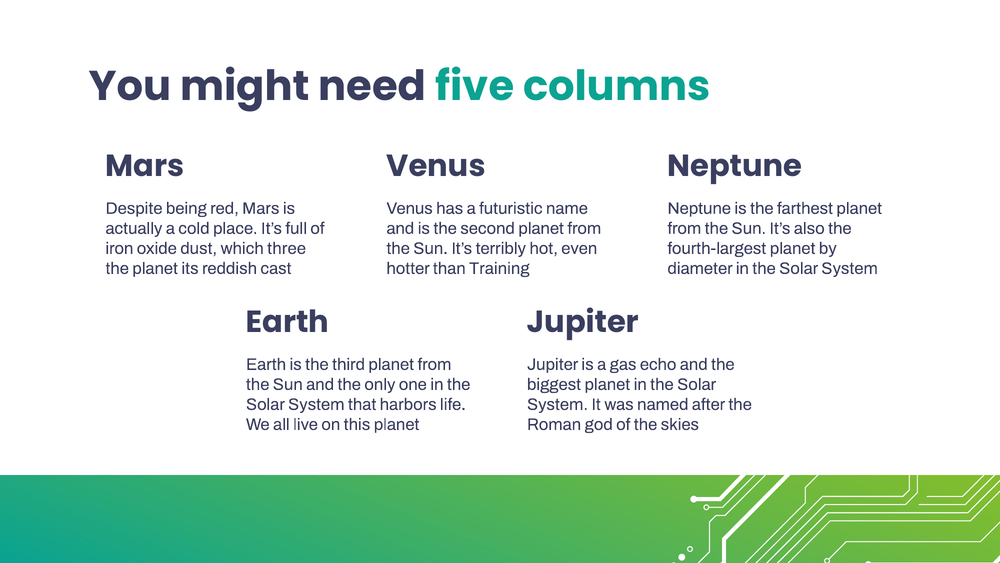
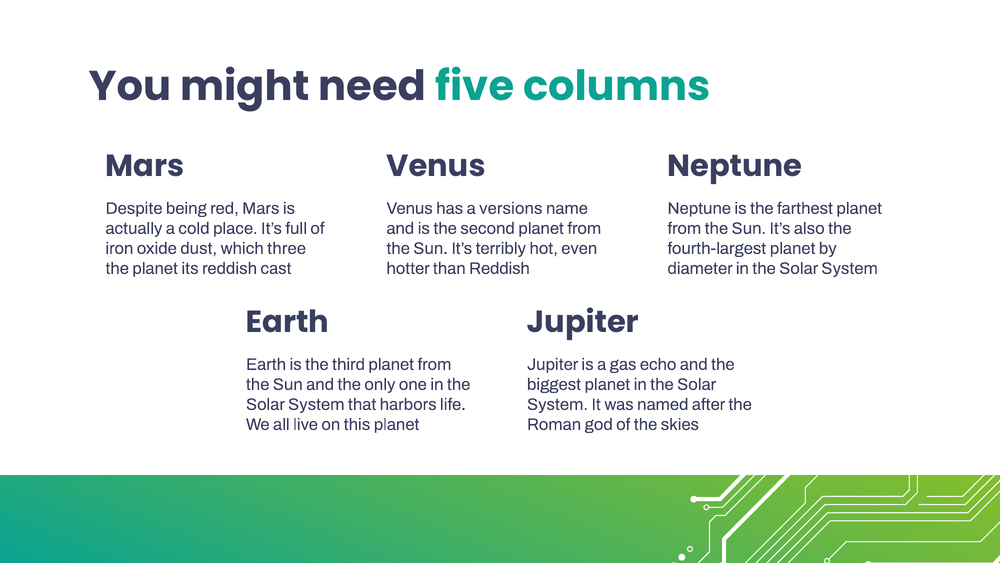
futuristic: futuristic -> versions
than Training: Training -> Reddish
